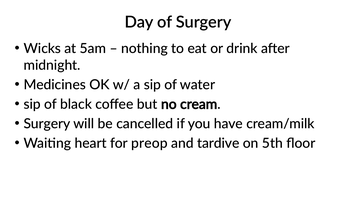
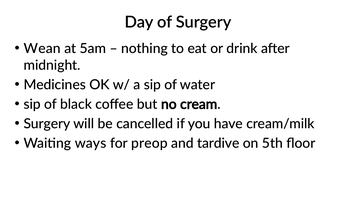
Wicks: Wicks -> Wean
heart: heart -> ways
